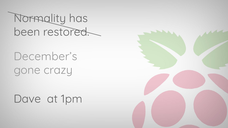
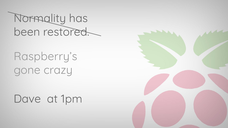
December’s: December’s -> Raspberry’s
